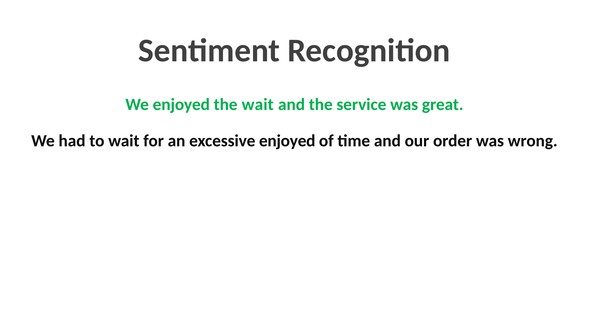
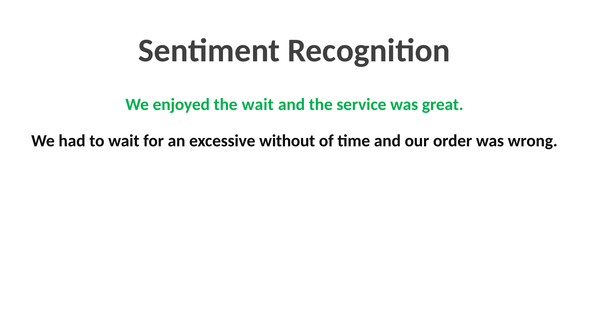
excessive enjoyed: enjoyed -> without
